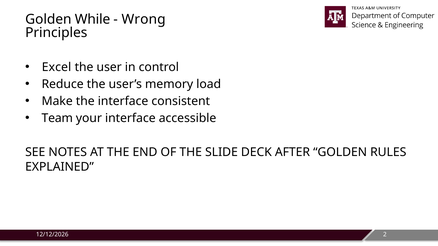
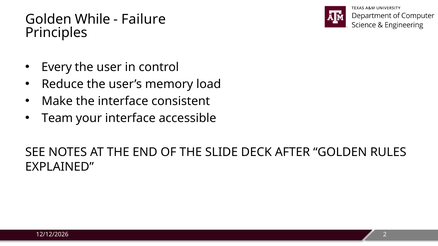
Wrong: Wrong -> Failure
Excel: Excel -> Every
